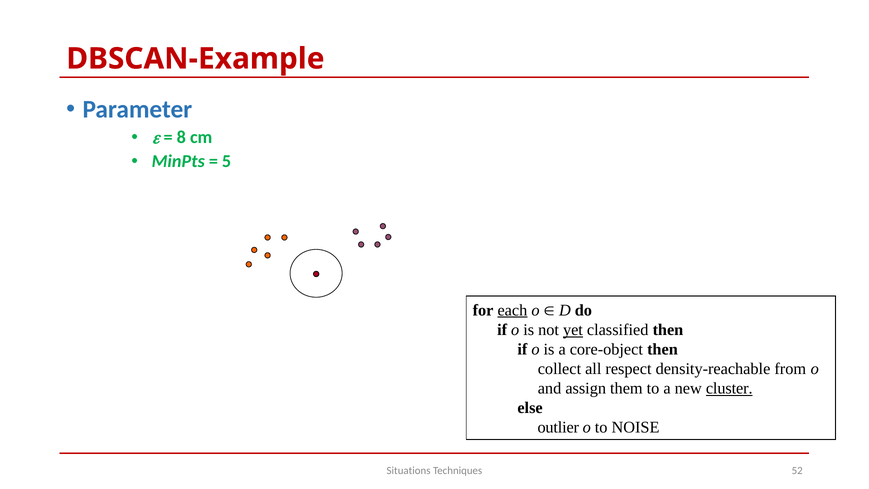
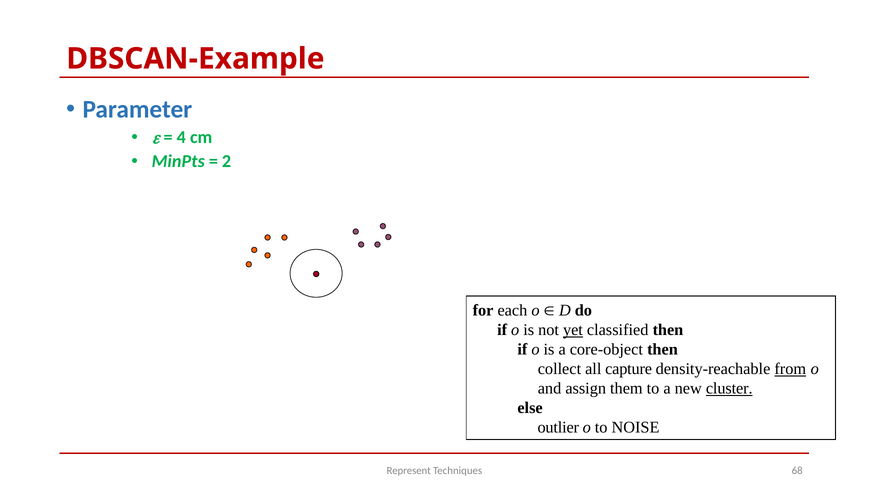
8: 8 -> 4
5: 5 -> 2
each underline: present -> none
respect: respect -> capture
from underline: none -> present
Situations: Situations -> Represent
52: 52 -> 68
